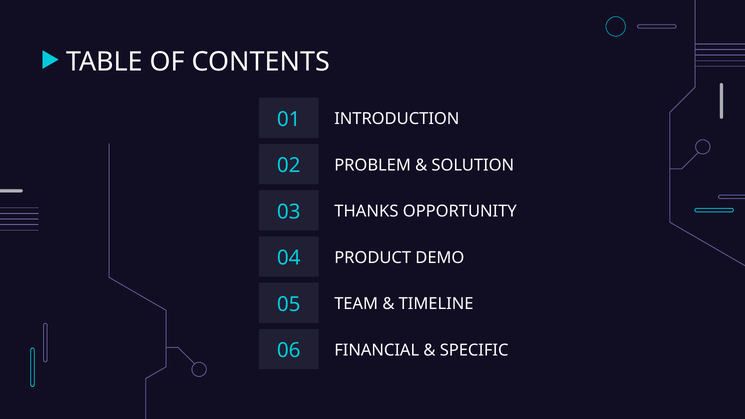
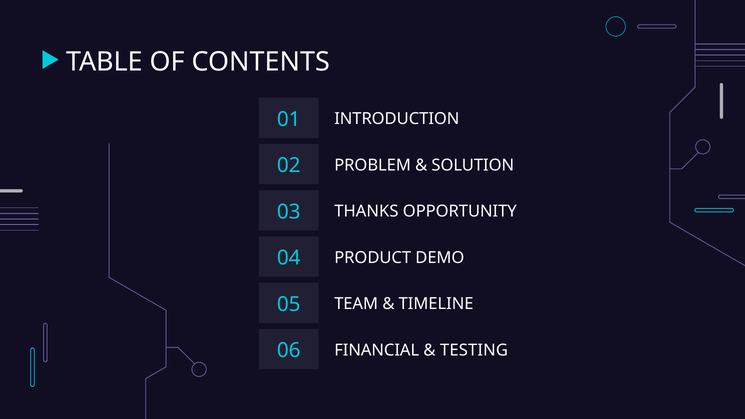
SPECIFIC: SPECIFIC -> TESTING
